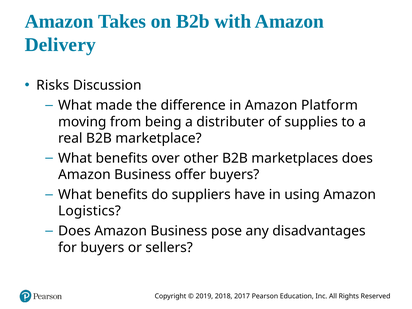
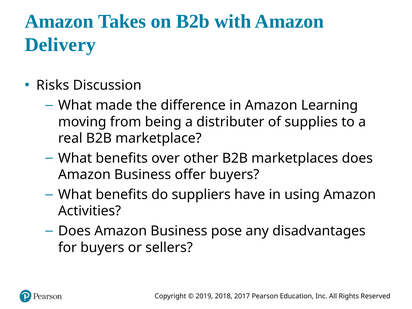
Platform: Platform -> Learning
Logistics: Logistics -> Activities
